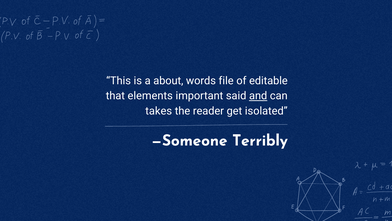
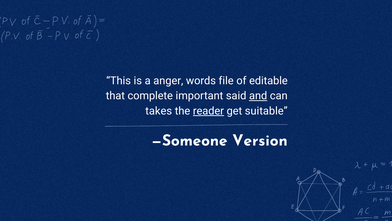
about: about -> anger
elements: elements -> complete
reader underline: none -> present
isolated: isolated -> suitable
Terribly: Terribly -> Version
